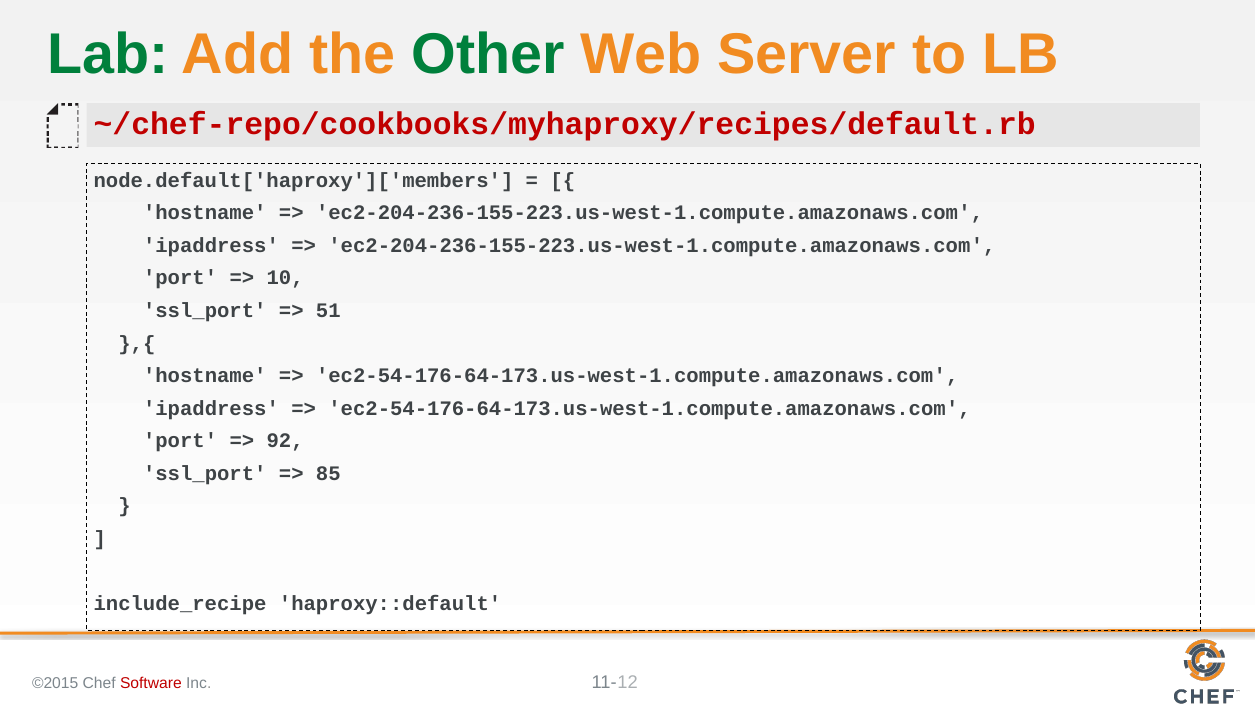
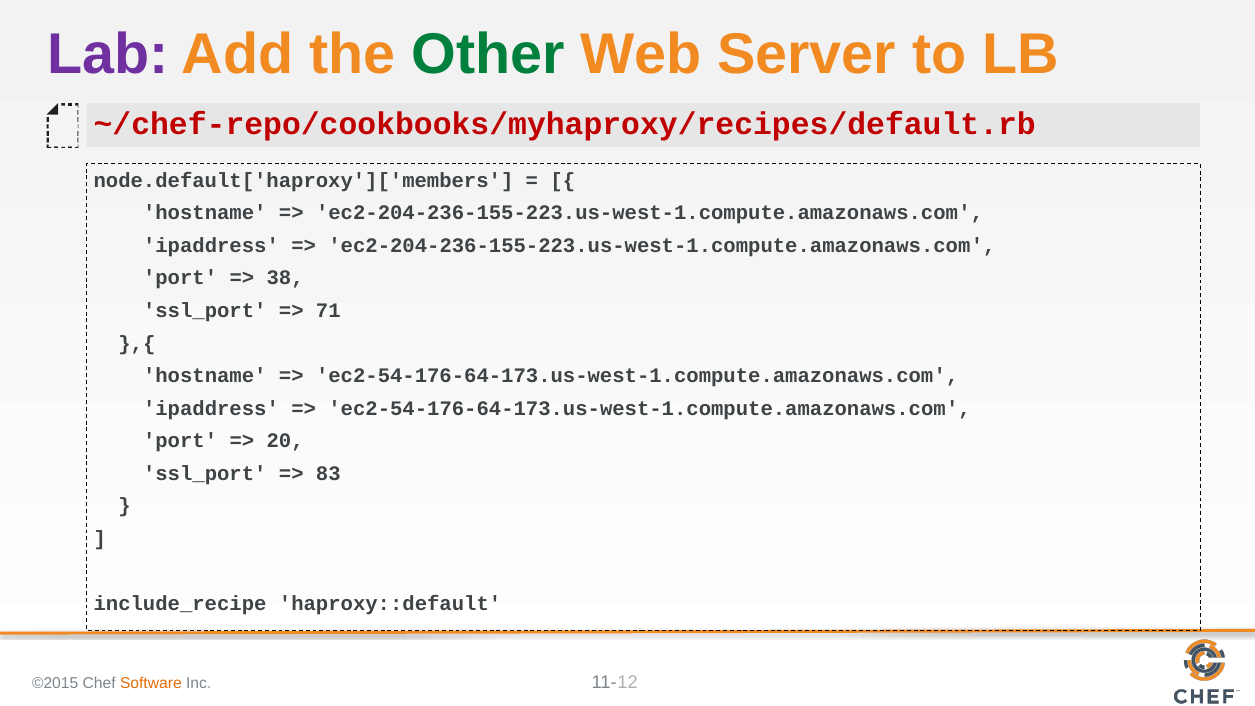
Lab colour: green -> purple
10: 10 -> 38
51: 51 -> 71
92: 92 -> 20
85: 85 -> 83
Software colour: red -> orange
